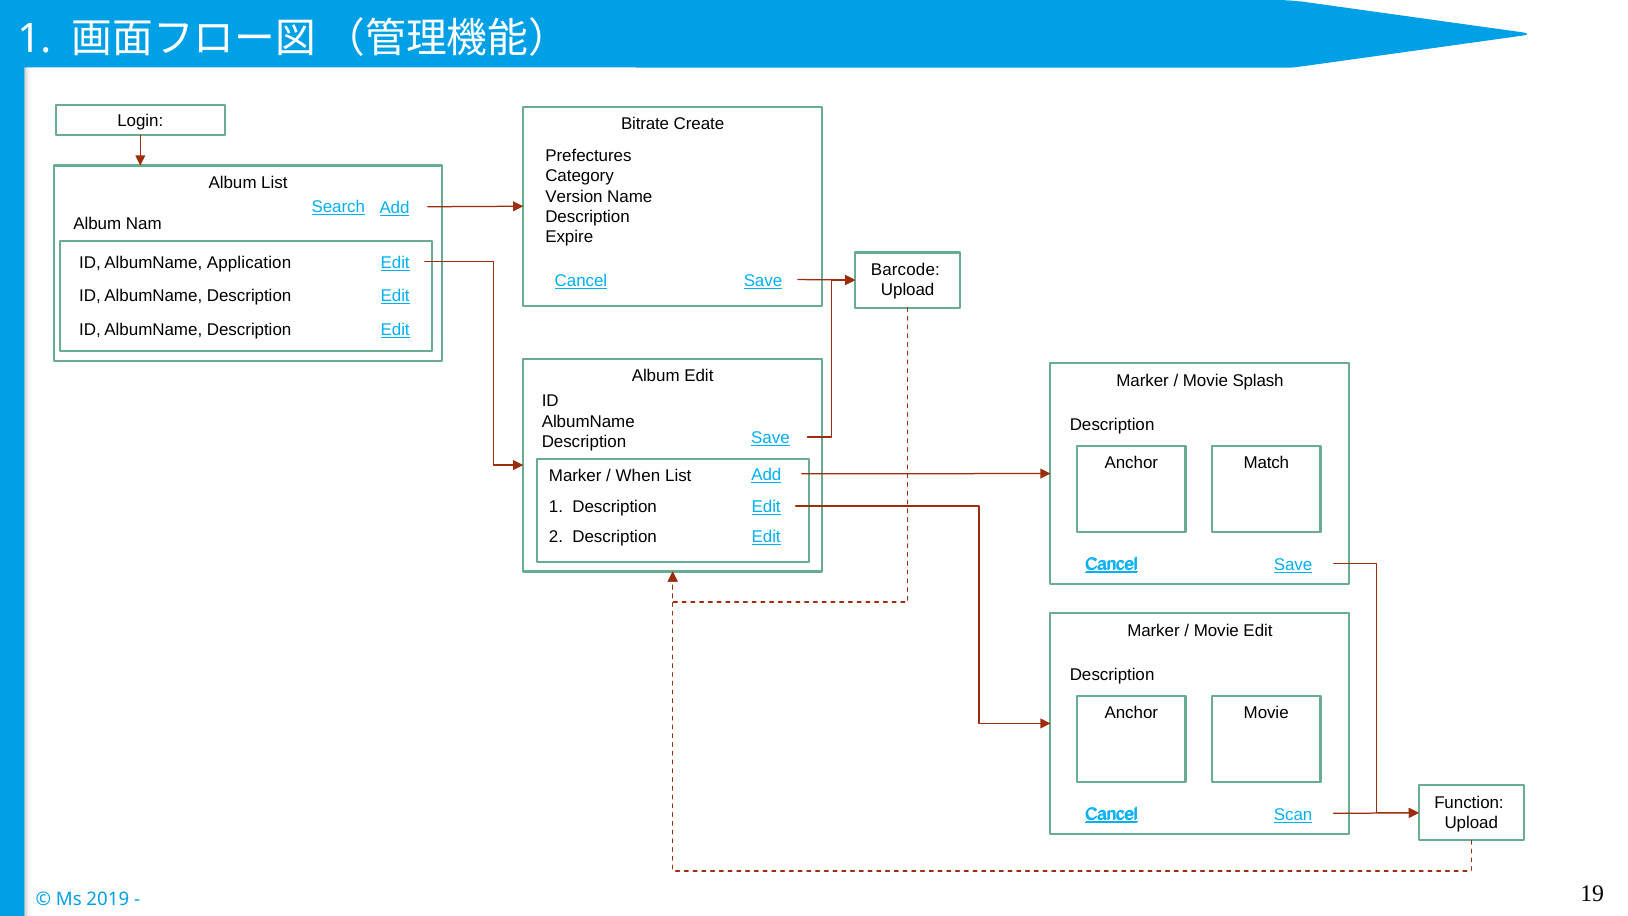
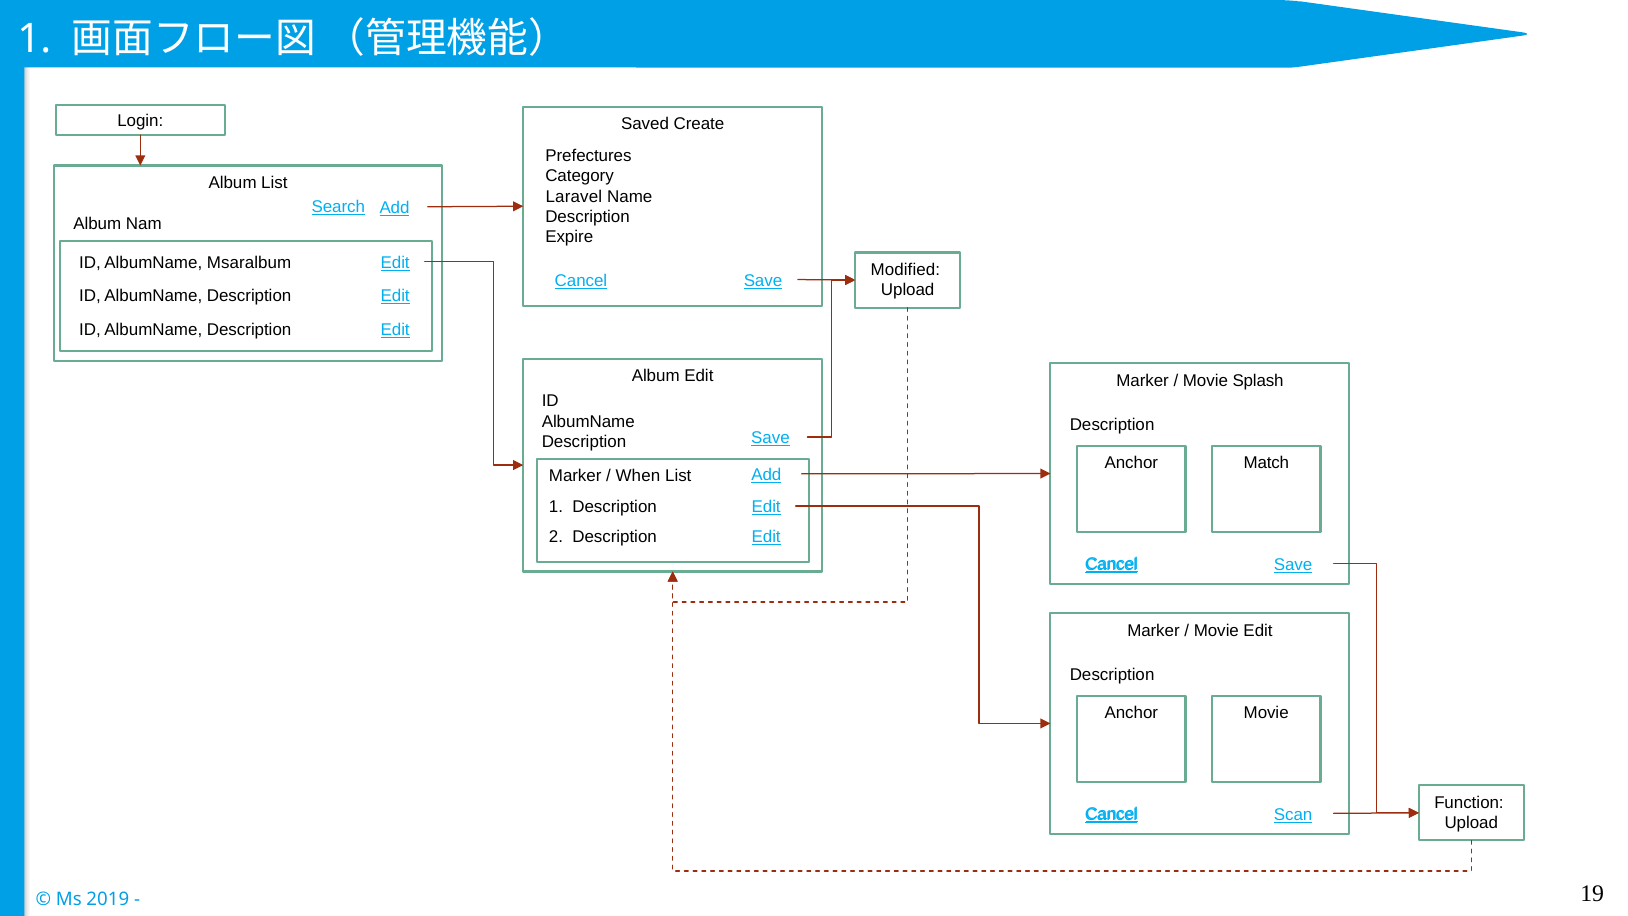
Bitrate: Bitrate -> Saved
Version: Version -> Laravel
Application: Application -> Msaralbum
Barcode: Barcode -> Modified
